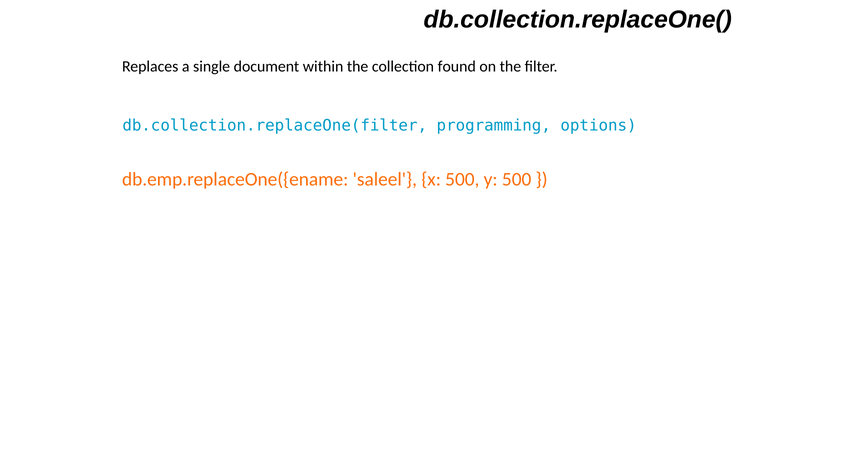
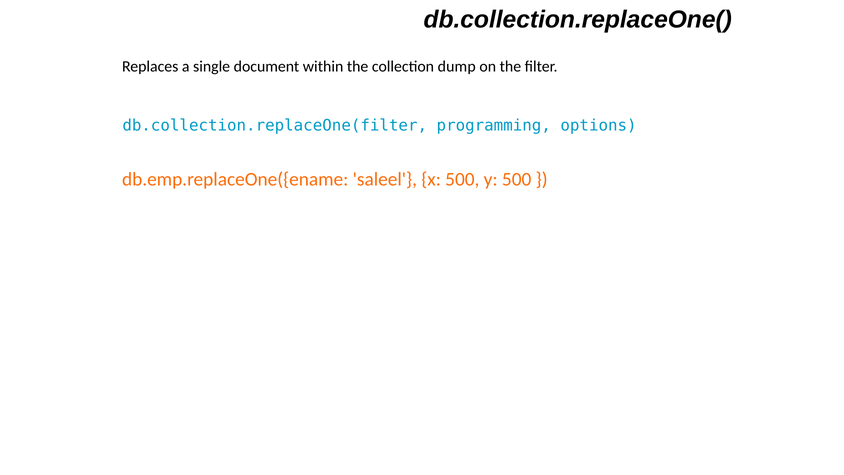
found: found -> dump
